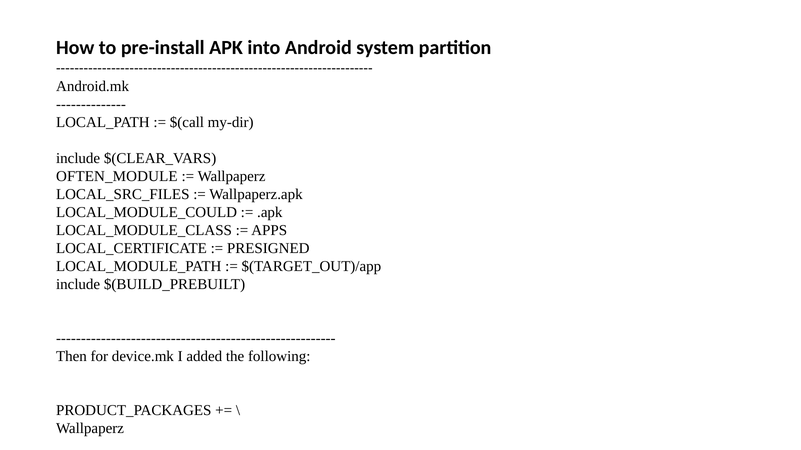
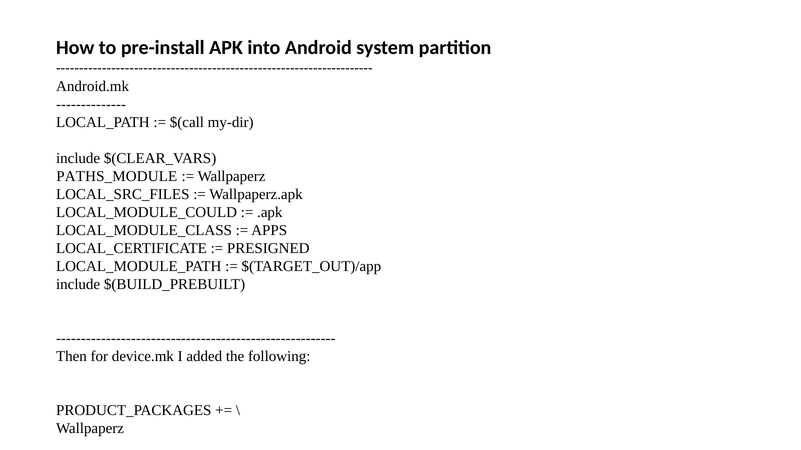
OFTEN_MODULE: OFTEN_MODULE -> PATHS_MODULE
